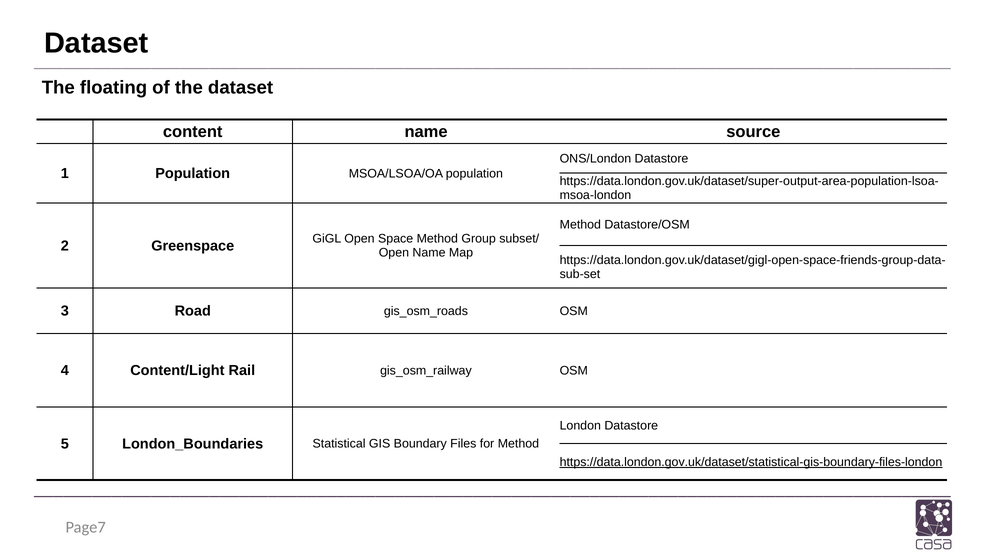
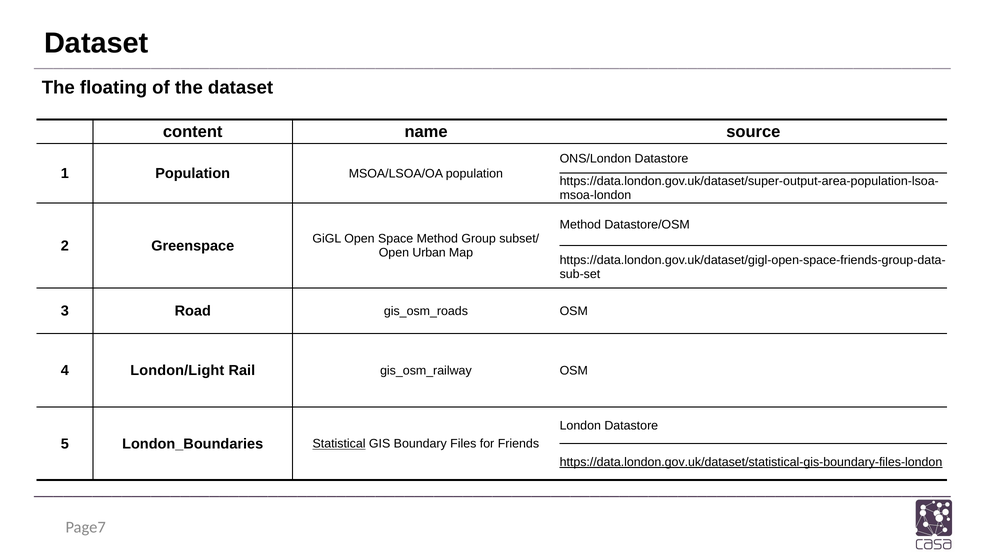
Open Name: Name -> Urban
Content/Light: Content/Light -> London/Light
Statistical underline: none -> present
for Method: Method -> Friends
